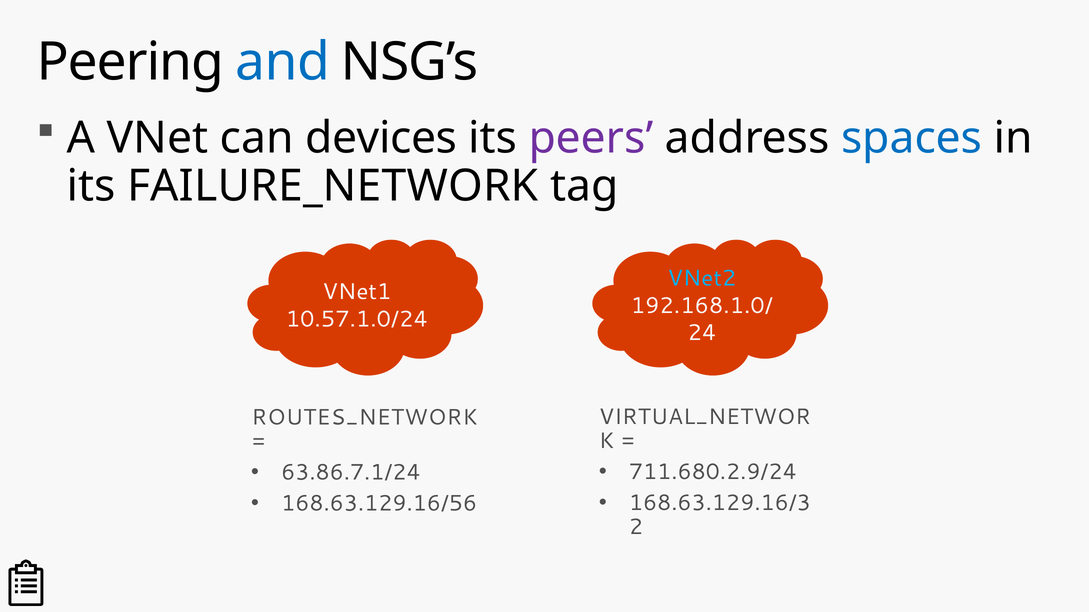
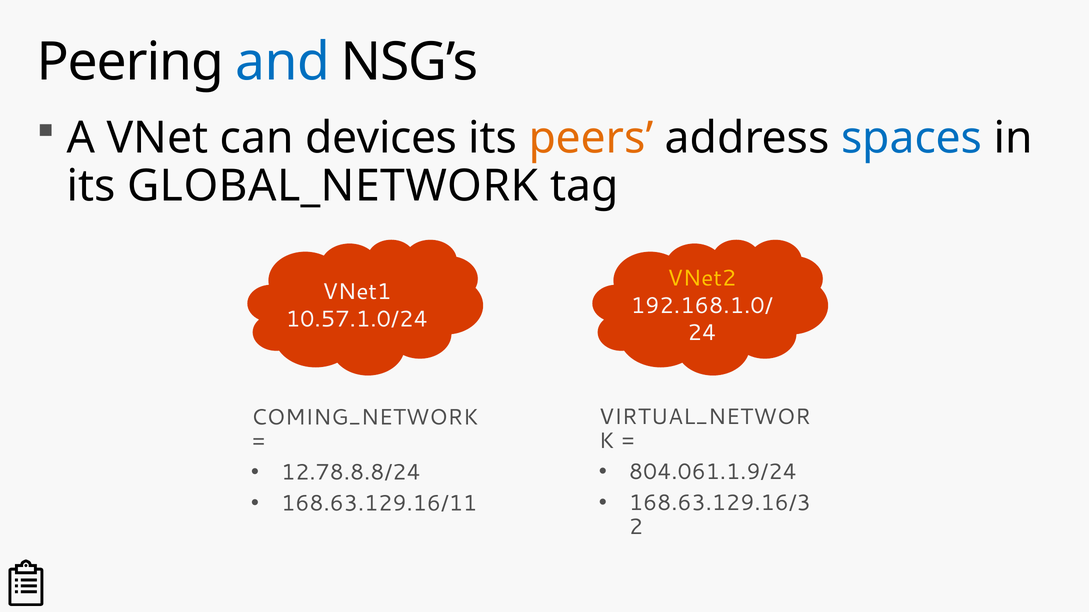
peers colour: purple -> orange
FAILURE_NETWORK: FAILURE_NETWORK -> GLOBAL_NETWORK
VNet2 colour: light blue -> yellow
ROUTES_NETWORK: ROUTES_NETWORK -> COMING_NETWORK
711.680.2.9/24: 711.680.2.9/24 -> 804.061.1.9/24
63.86.7.1/24: 63.86.7.1/24 -> 12.78.8.8/24
168.63.129.16/56: 168.63.129.16/56 -> 168.63.129.16/11
